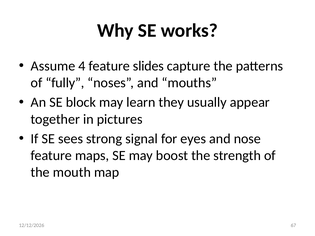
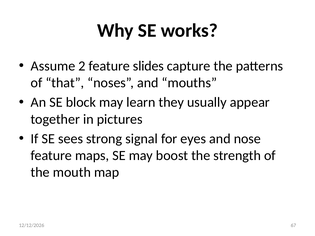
4: 4 -> 2
fully: fully -> that
